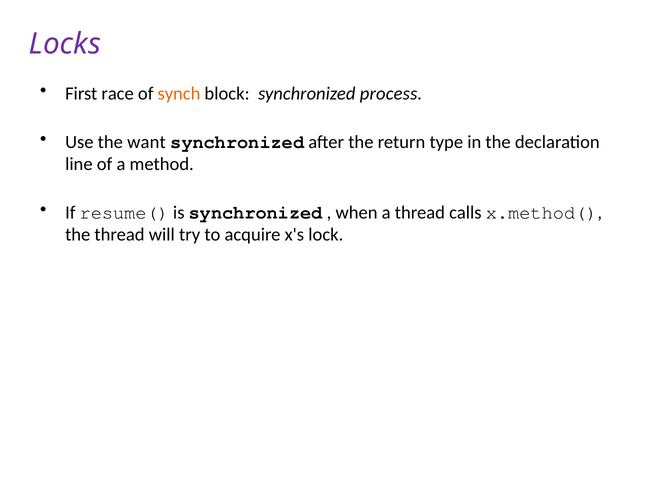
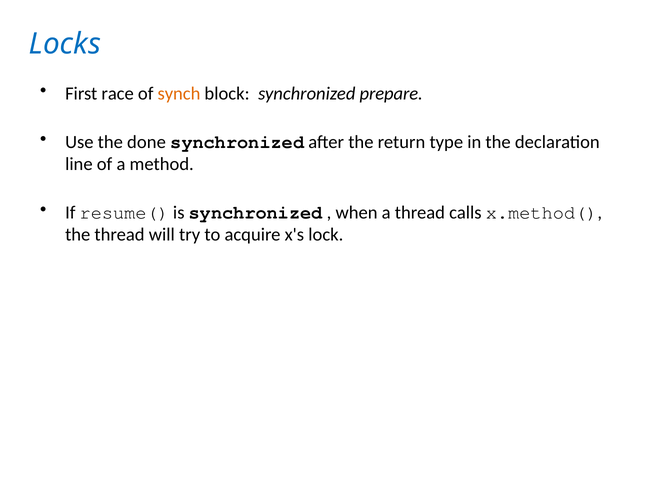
Locks colour: purple -> blue
process: process -> prepare
want: want -> done
